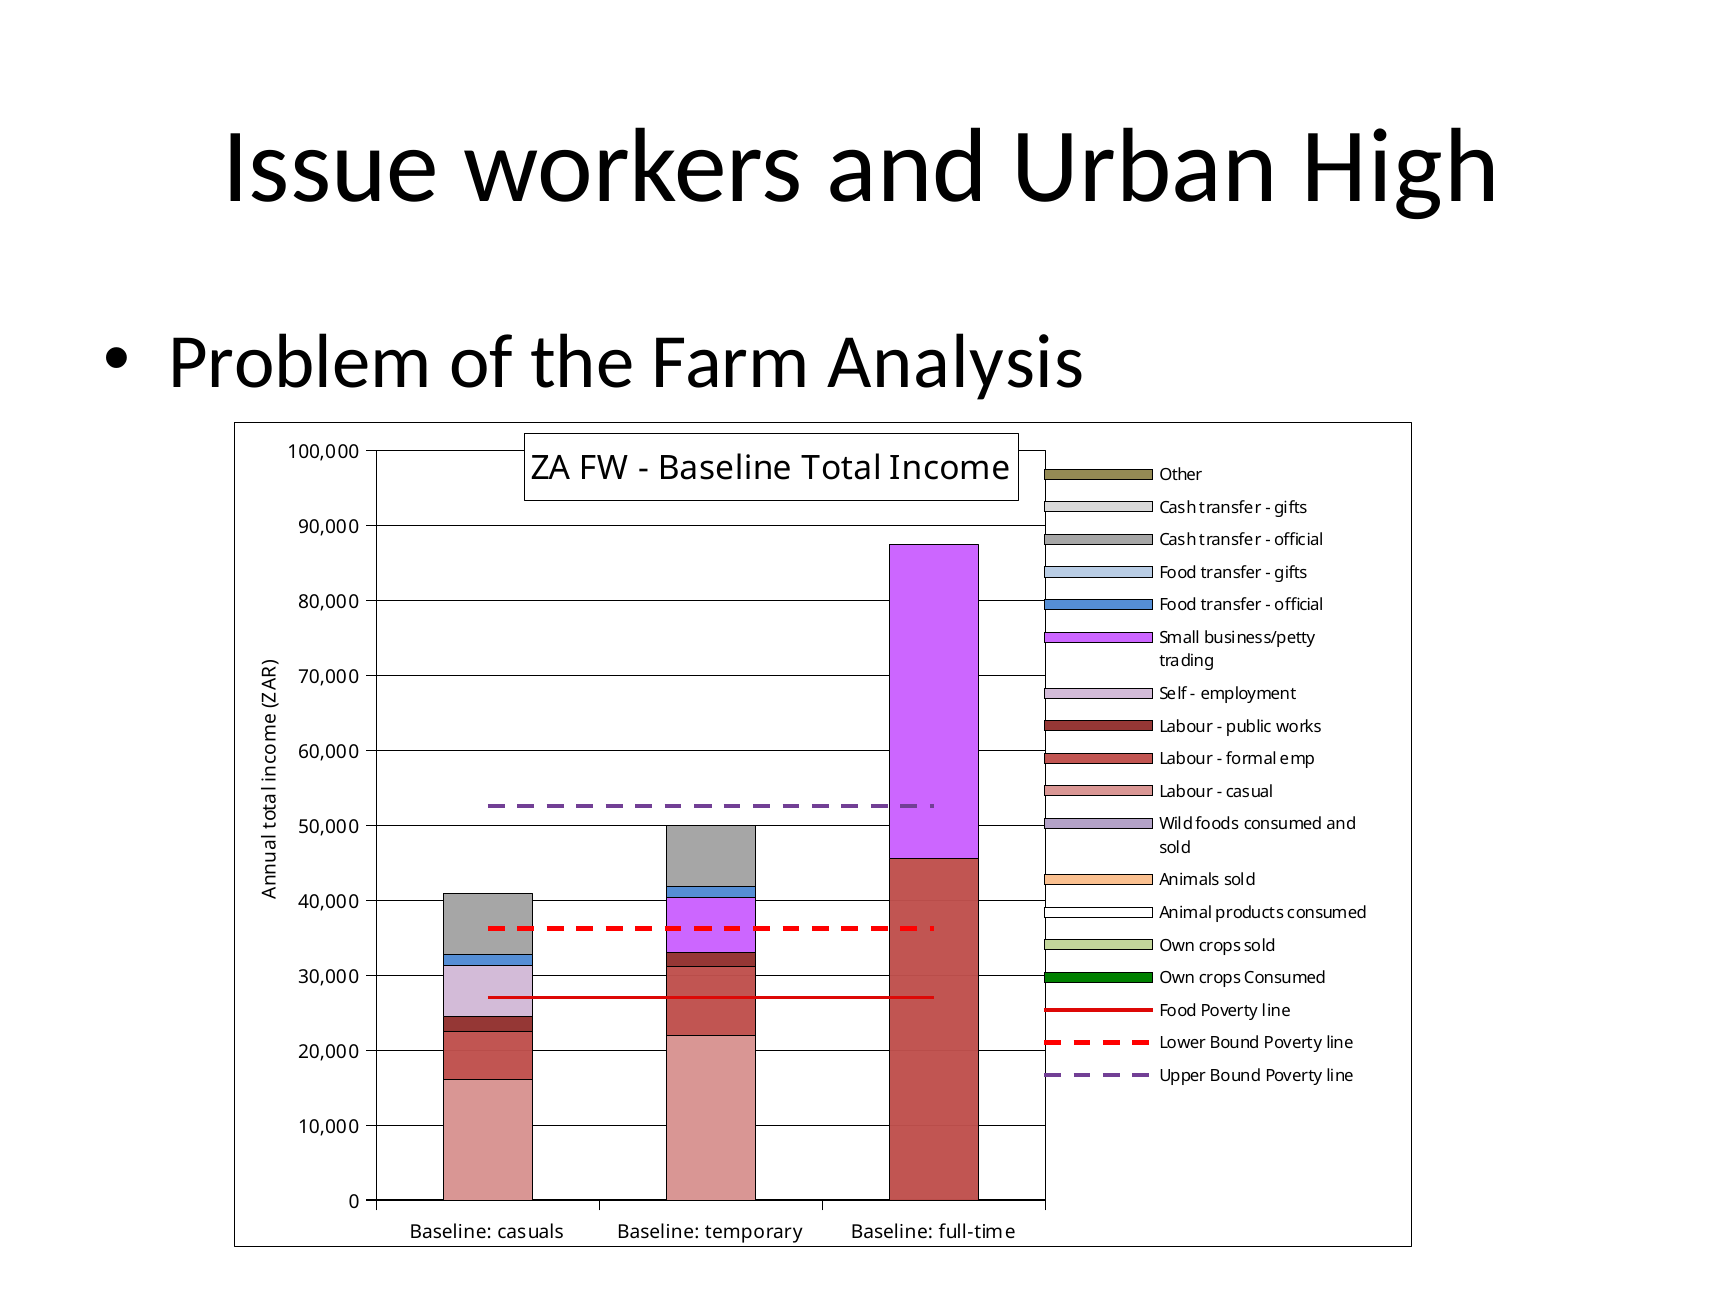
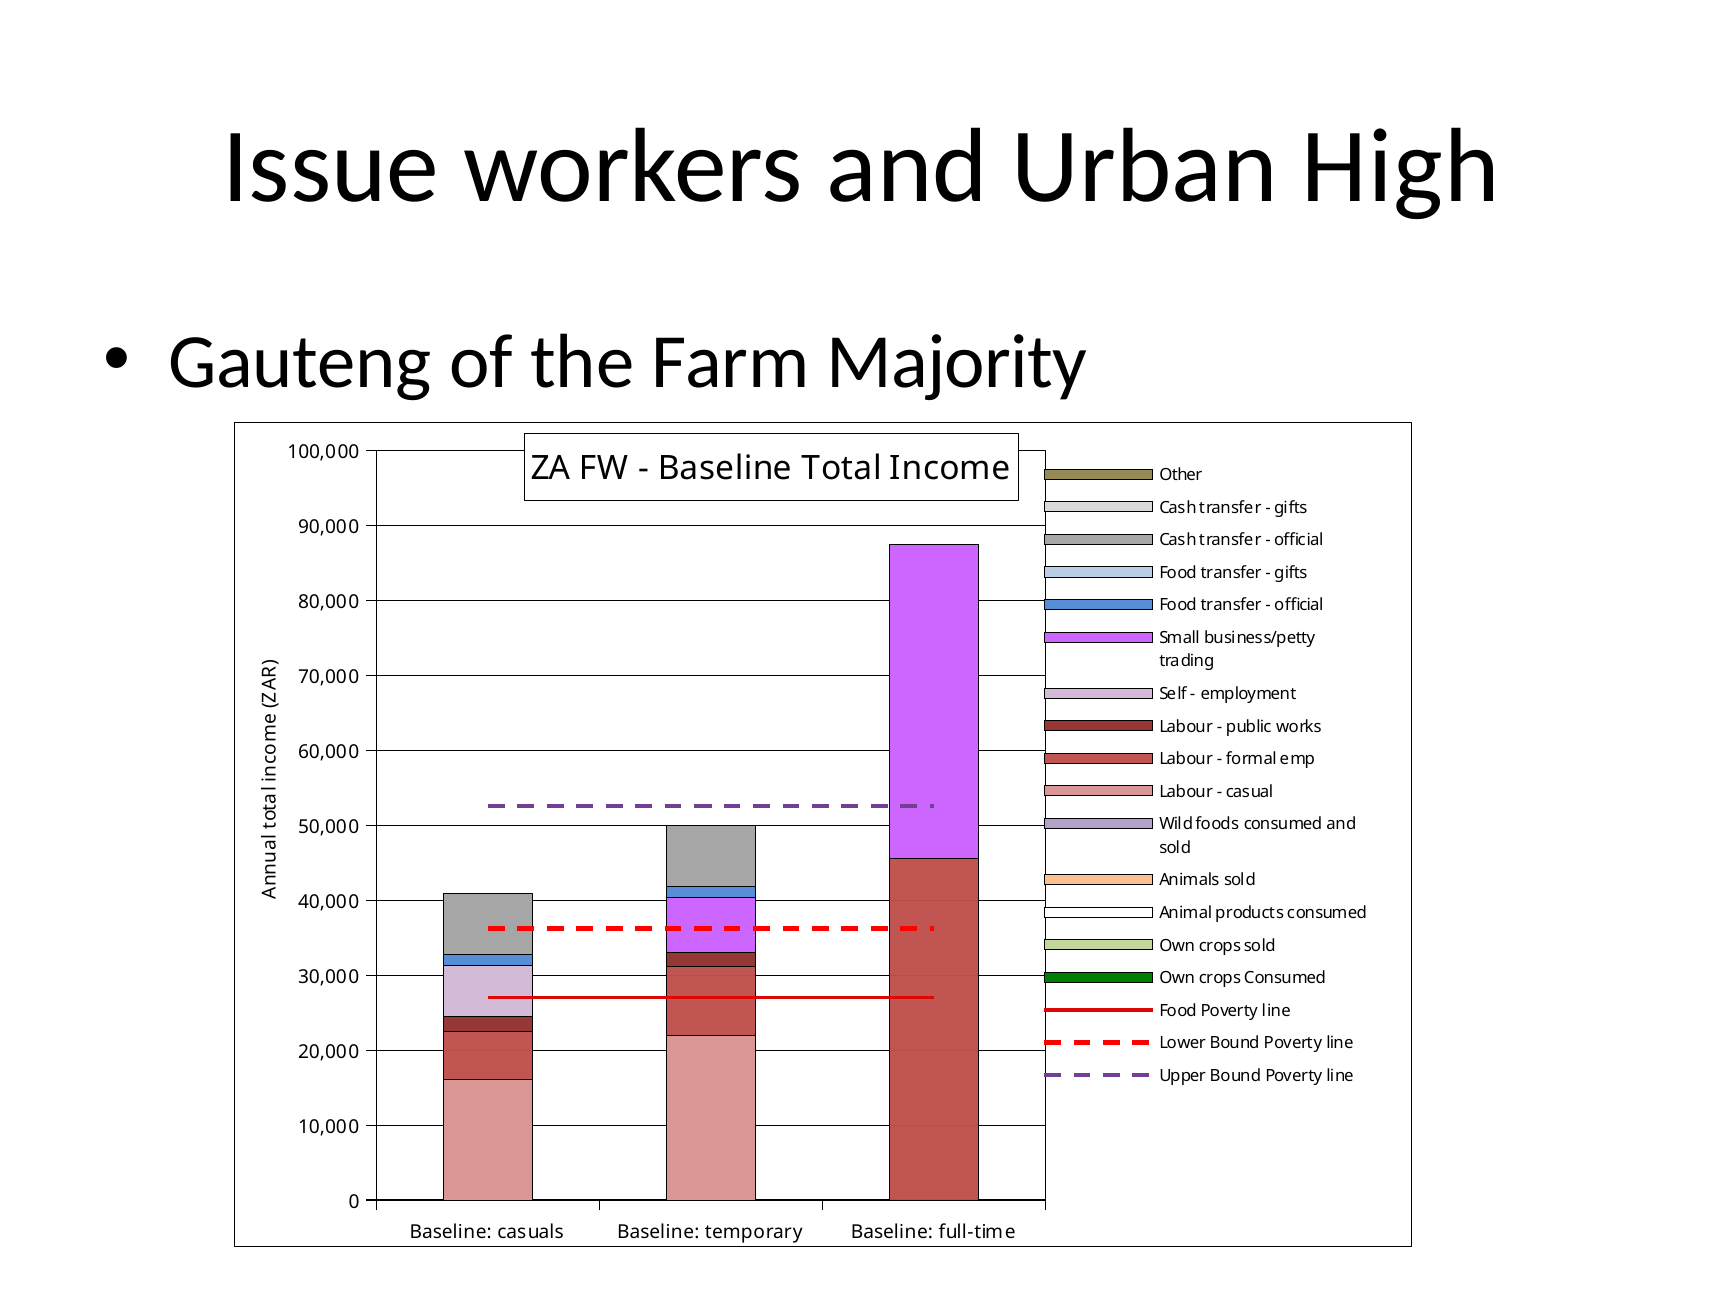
Problem: Problem -> Gauteng
Analysis: Analysis -> Majority
